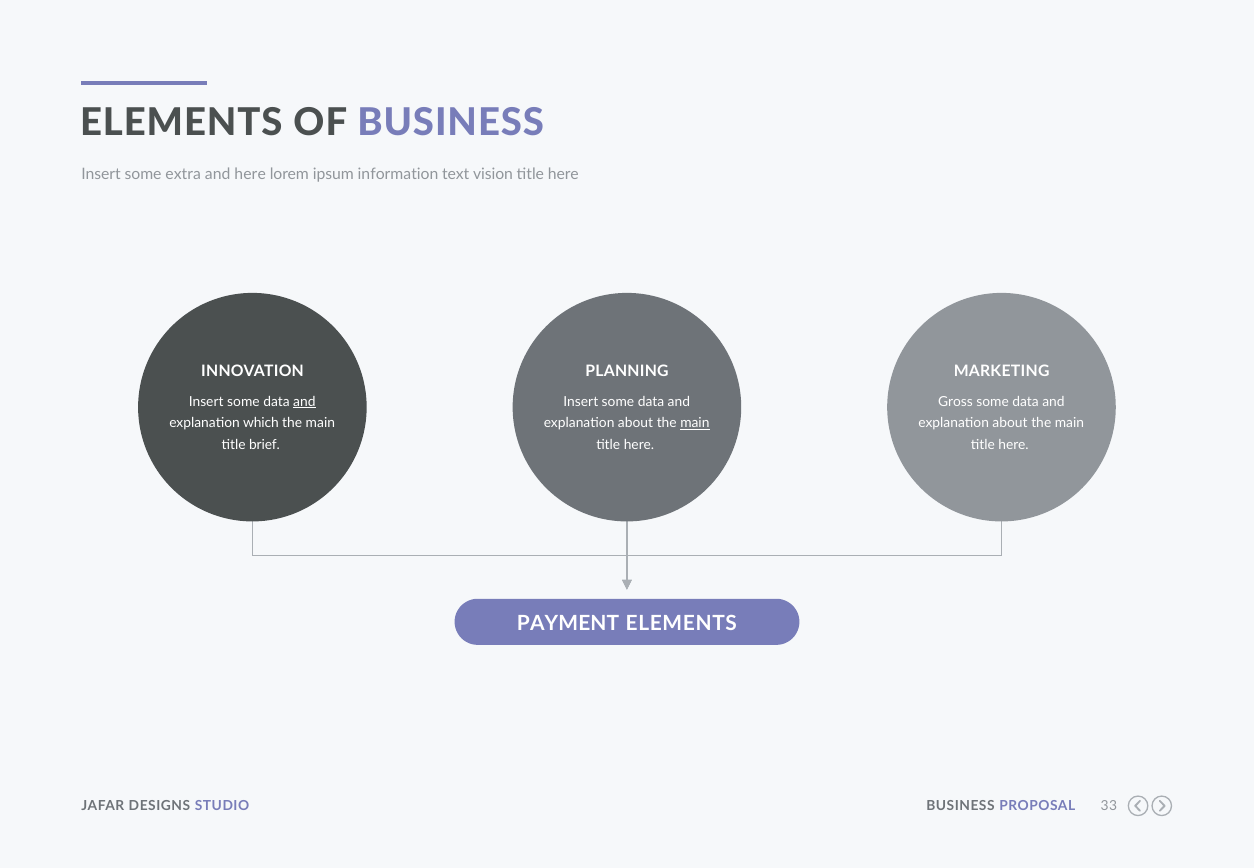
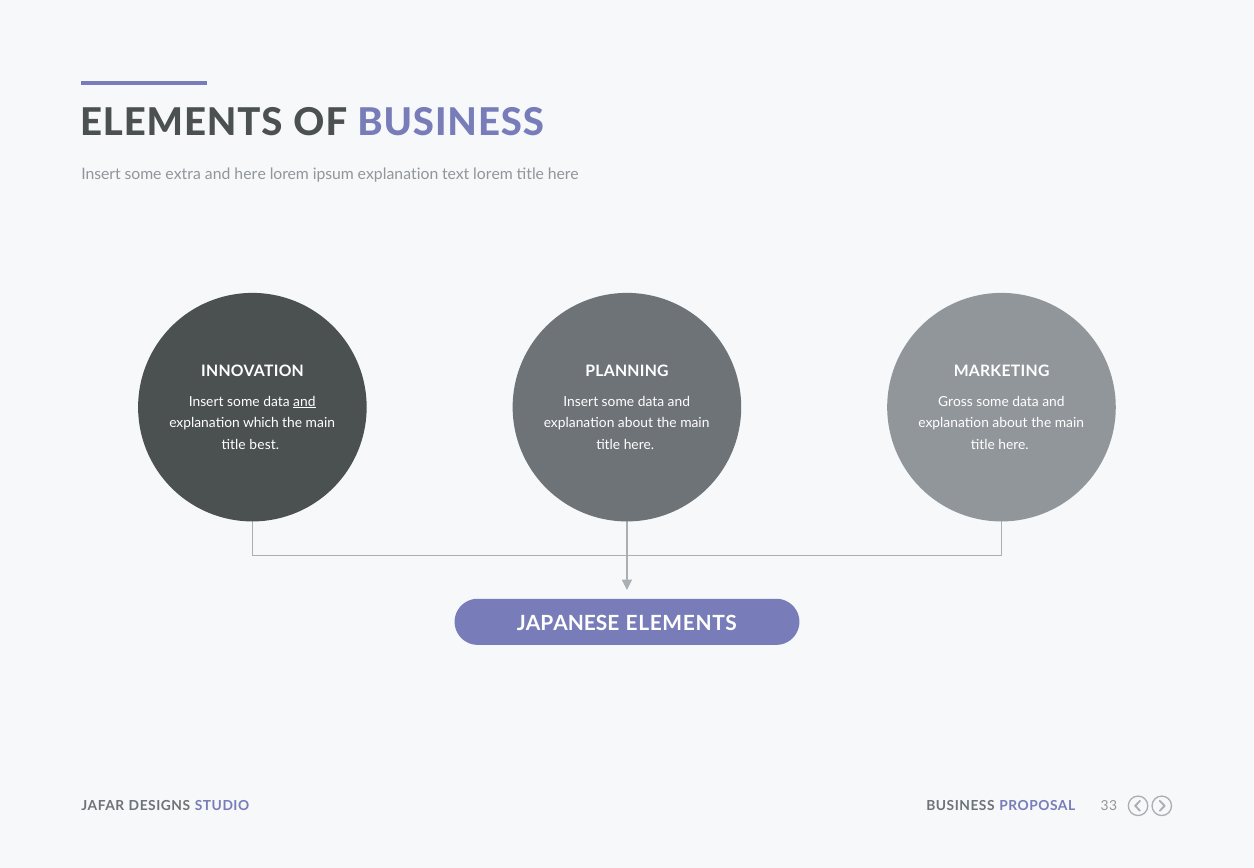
ipsum information: information -> explanation
text vision: vision -> lorem
main at (695, 423) underline: present -> none
brief: brief -> best
PAYMENT: PAYMENT -> JAPANESE
